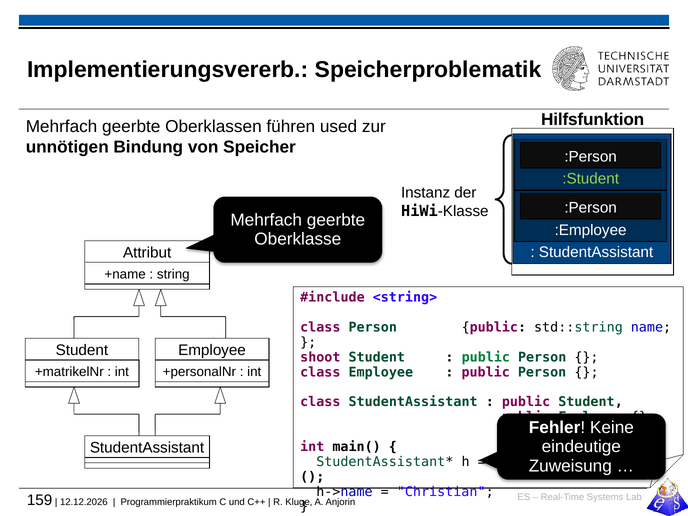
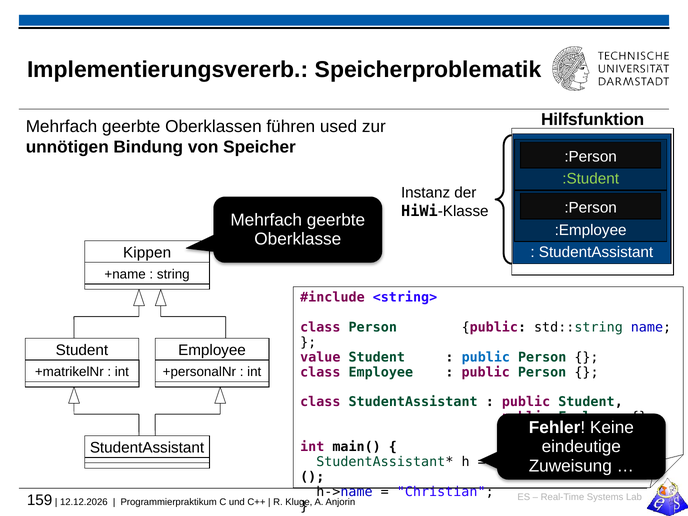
Attribut: Attribut -> Kippen
shoot: shoot -> value
public at (486, 357) colour: green -> blue
